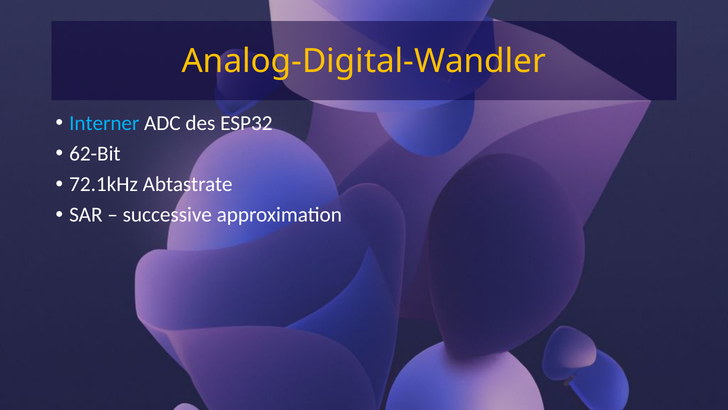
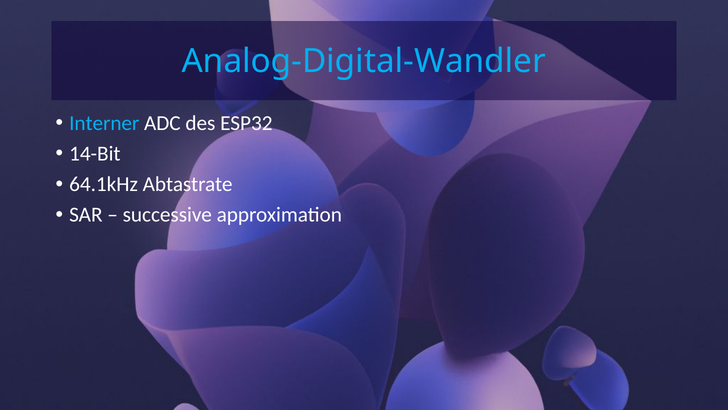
Analog-Digital-Wandler colour: yellow -> light blue
62-Bit: 62-Bit -> 14-Bit
72.1kHz: 72.1kHz -> 64.1kHz
